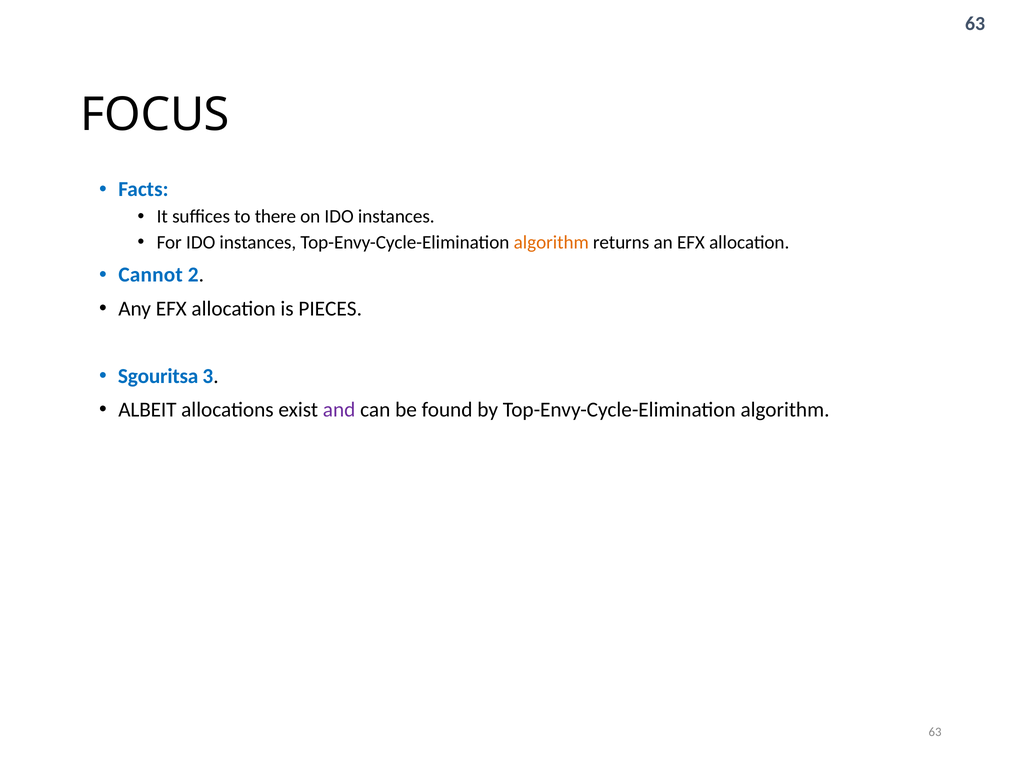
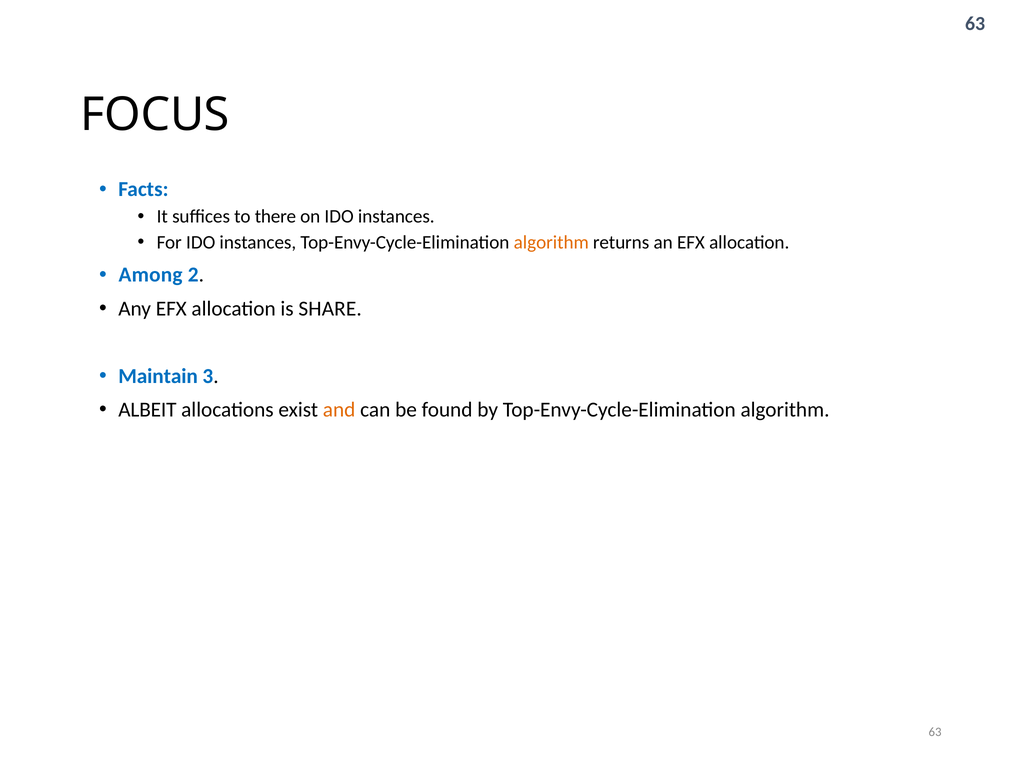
Cannot: Cannot -> Among
PIECES: PIECES -> SHARE
Sgouritsa: Sgouritsa -> Maintain
and colour: purple -> orange
